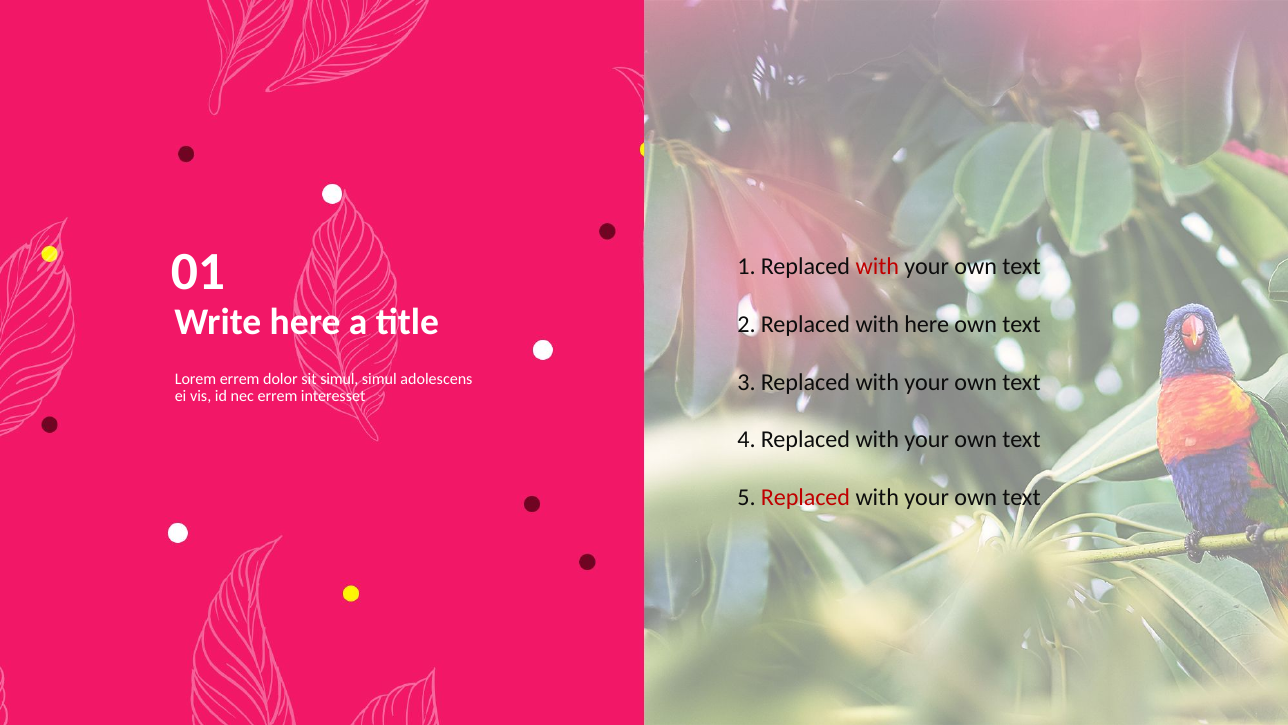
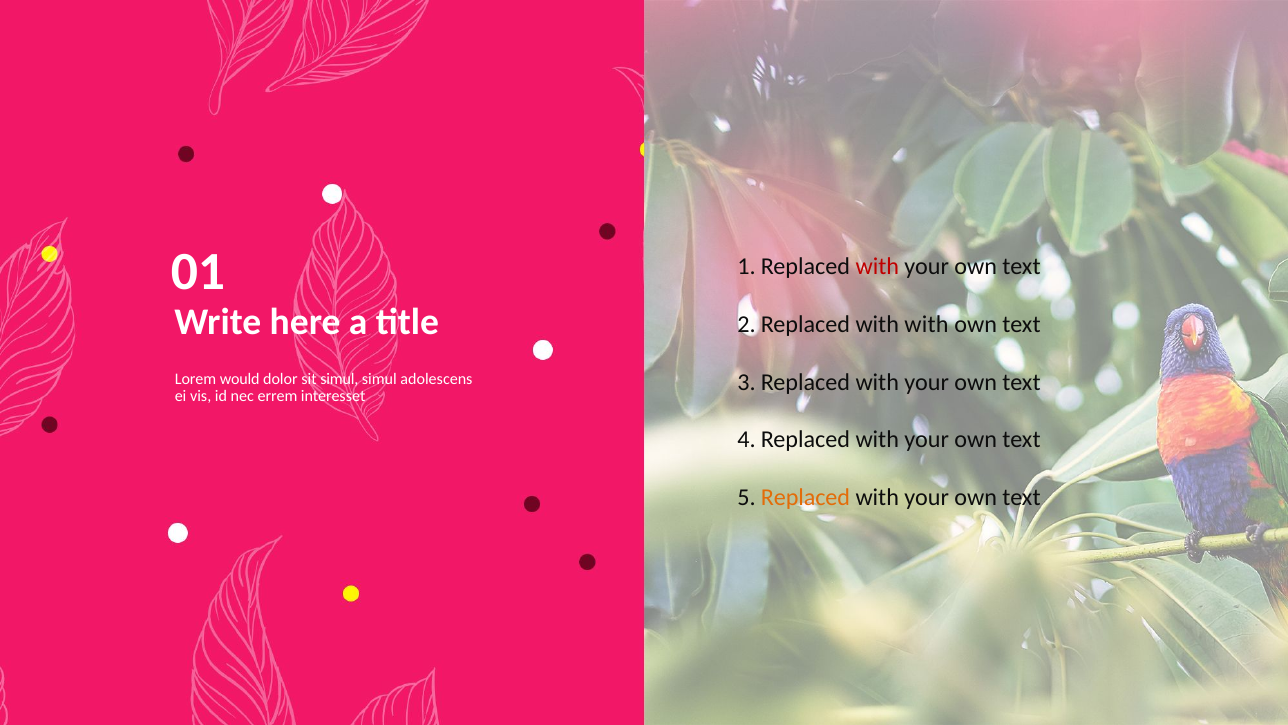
with here: here -> with
Lorem errem: errem -> would
Replaced at (805, 498) colour: red -> orange
